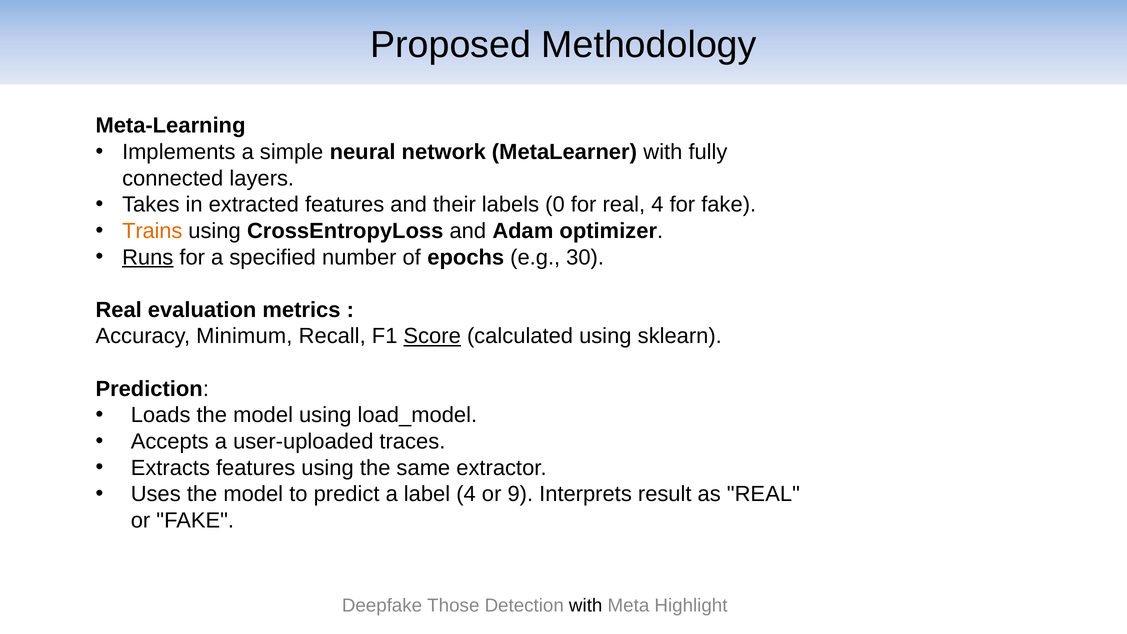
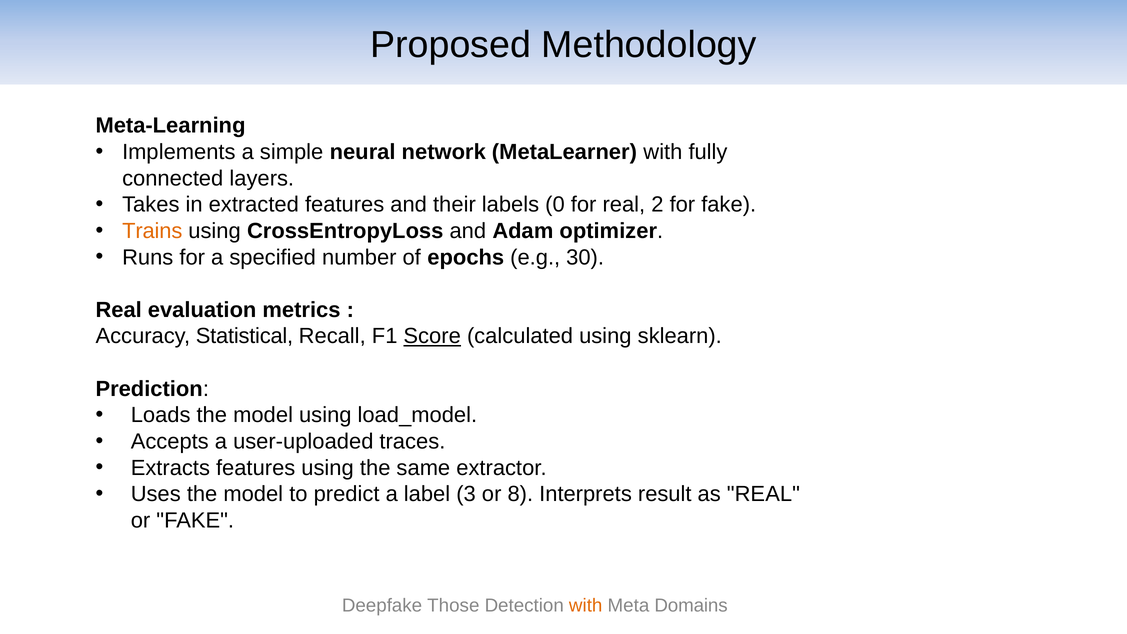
real 4: 4 -> 2
Runs underline: present -> none
Minimum: Minimum -> Statistical
label 4: 4 -> 3
9: 9 -> 8
with at (586, 606) colour: black -> orange
Highlight: Highlight -> Domains
